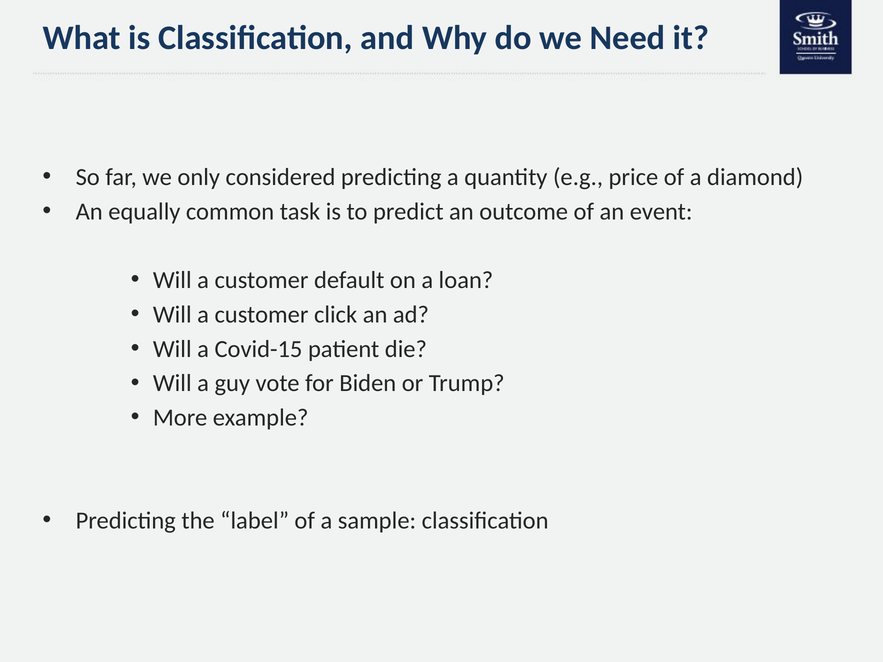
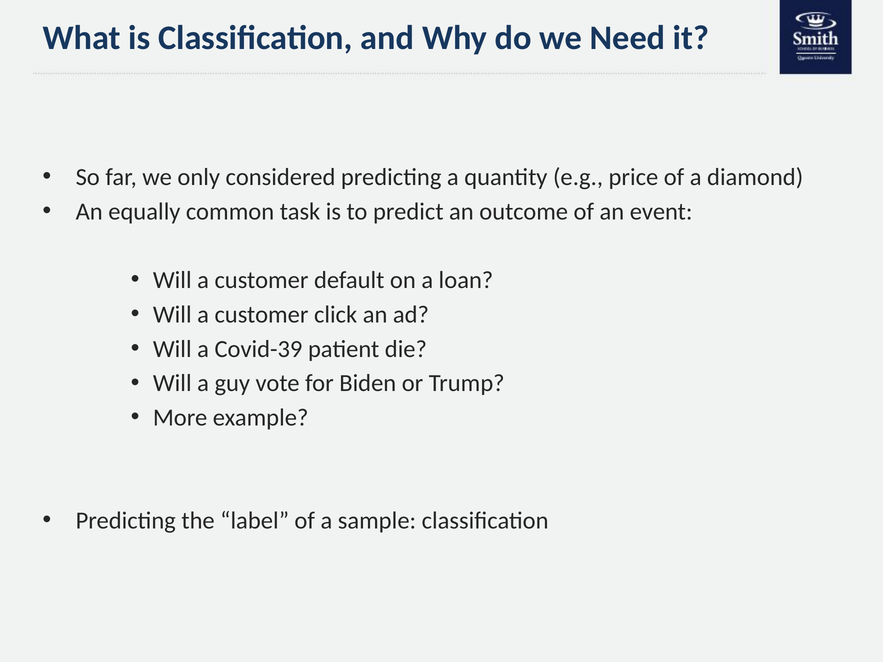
Covid-15: Covid-15 -> Covid-39
